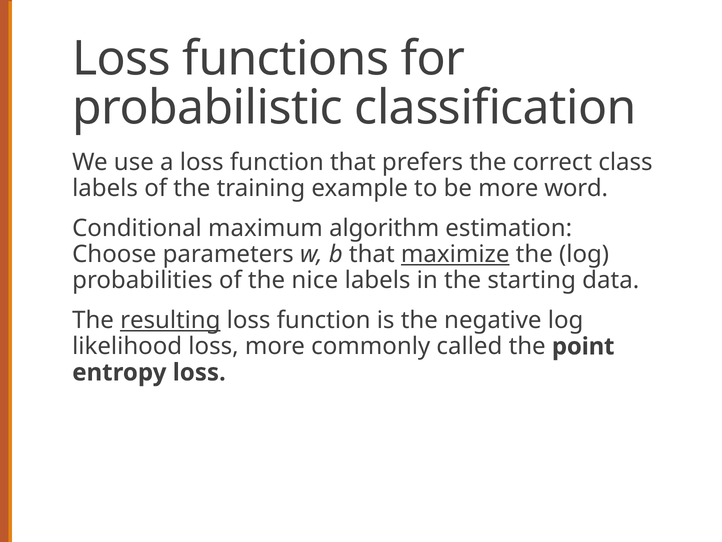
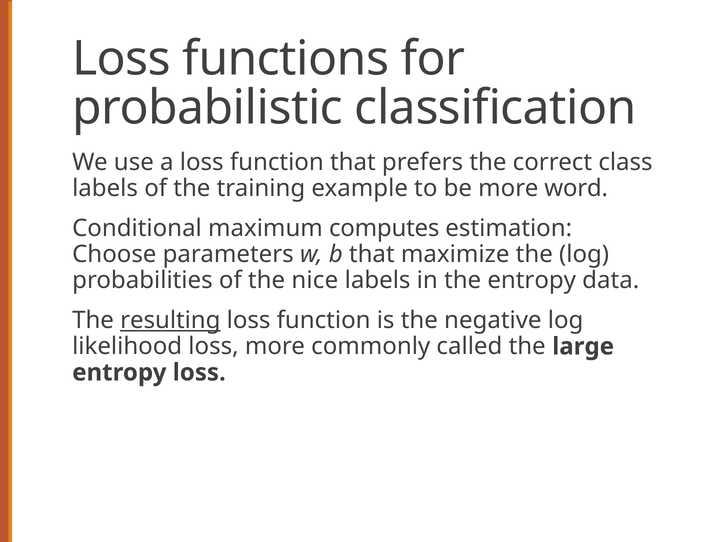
algorithm: algorithm -> computes
maximize underline: present -> none
the starting: starting -> entropy
point: point -> large
